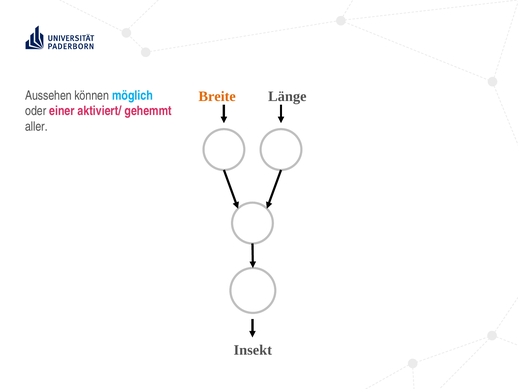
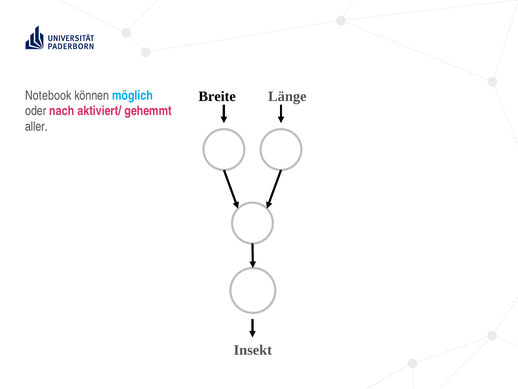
Breite colour: orange -> black
Aussehen: Aussehen -> Notebook
einer: einer -> nach
